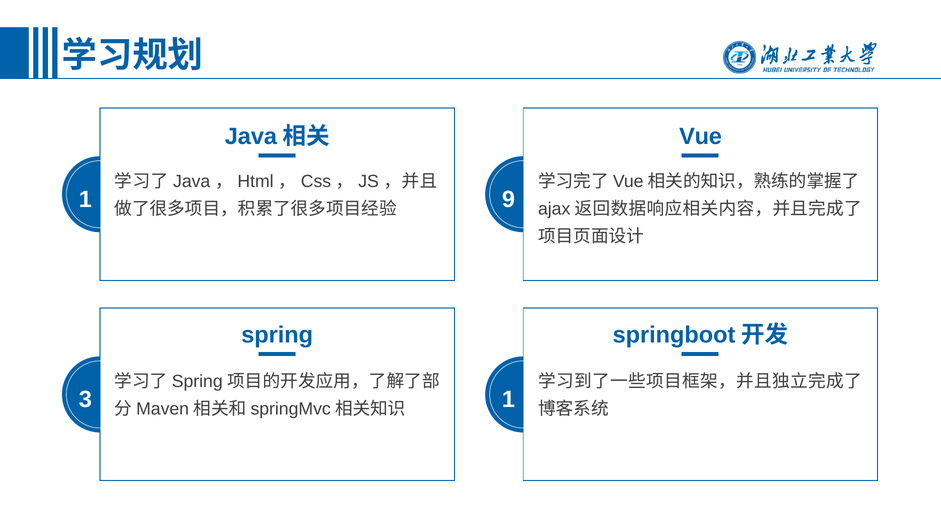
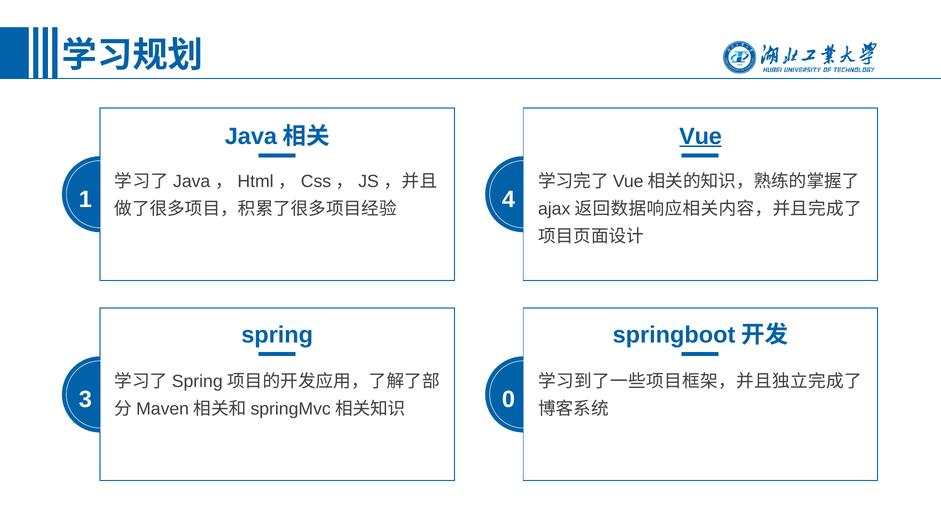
Vue underline: none -> present
9: 9 -> 4
3 1: 1 -> 0
